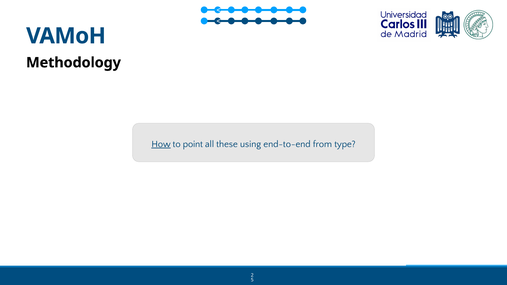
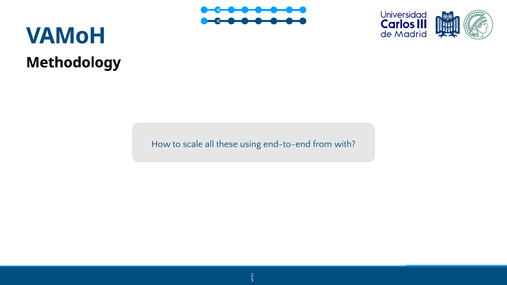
How underline: present -> none
point: point -> scale
type: type -> with
